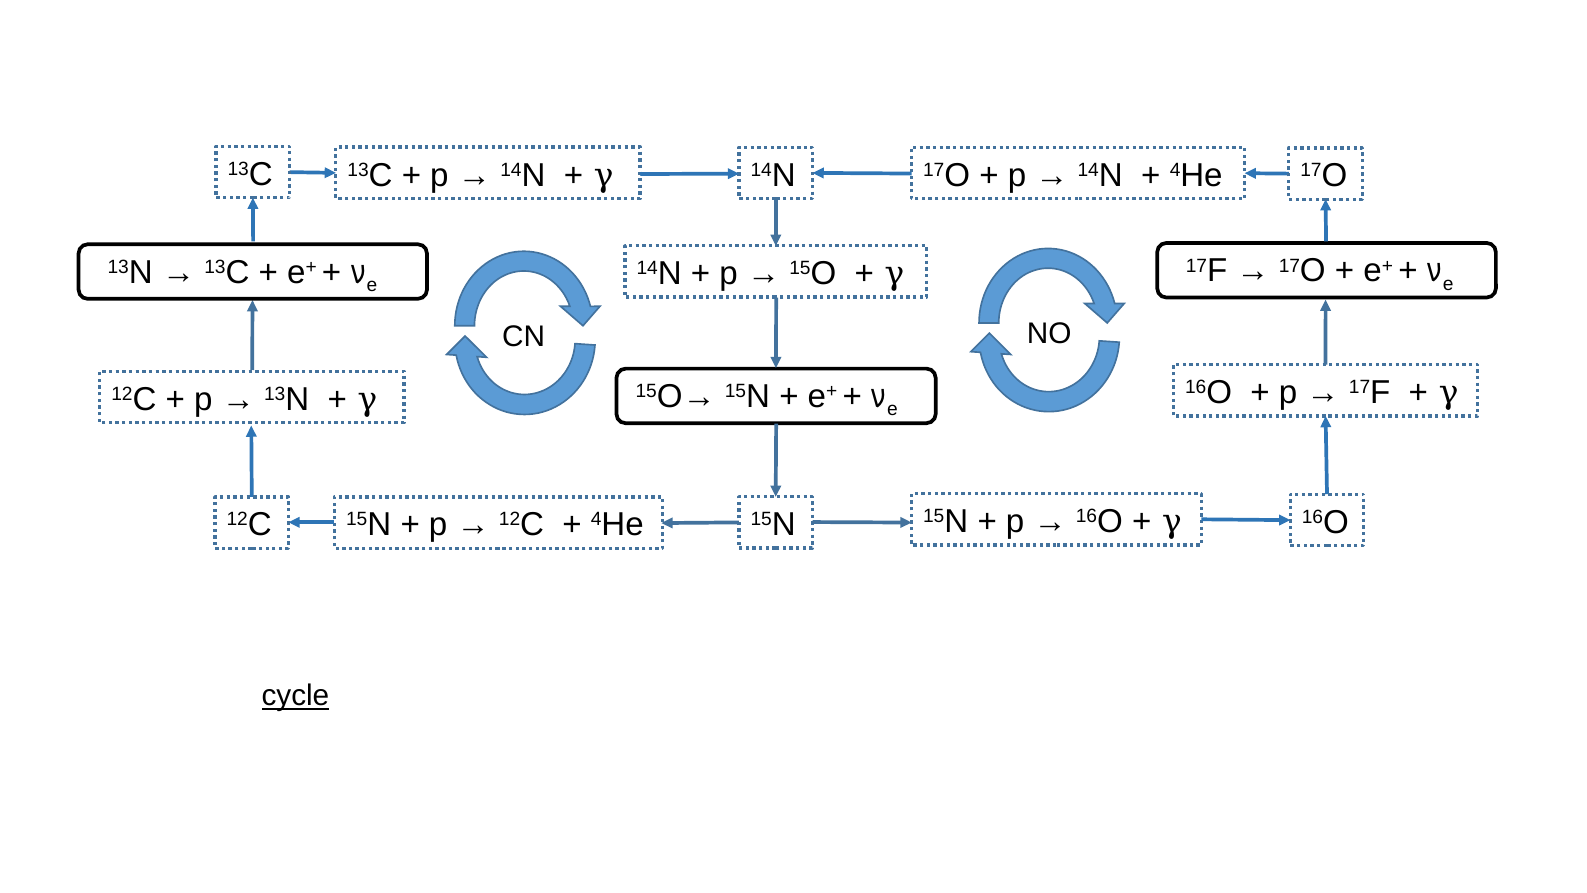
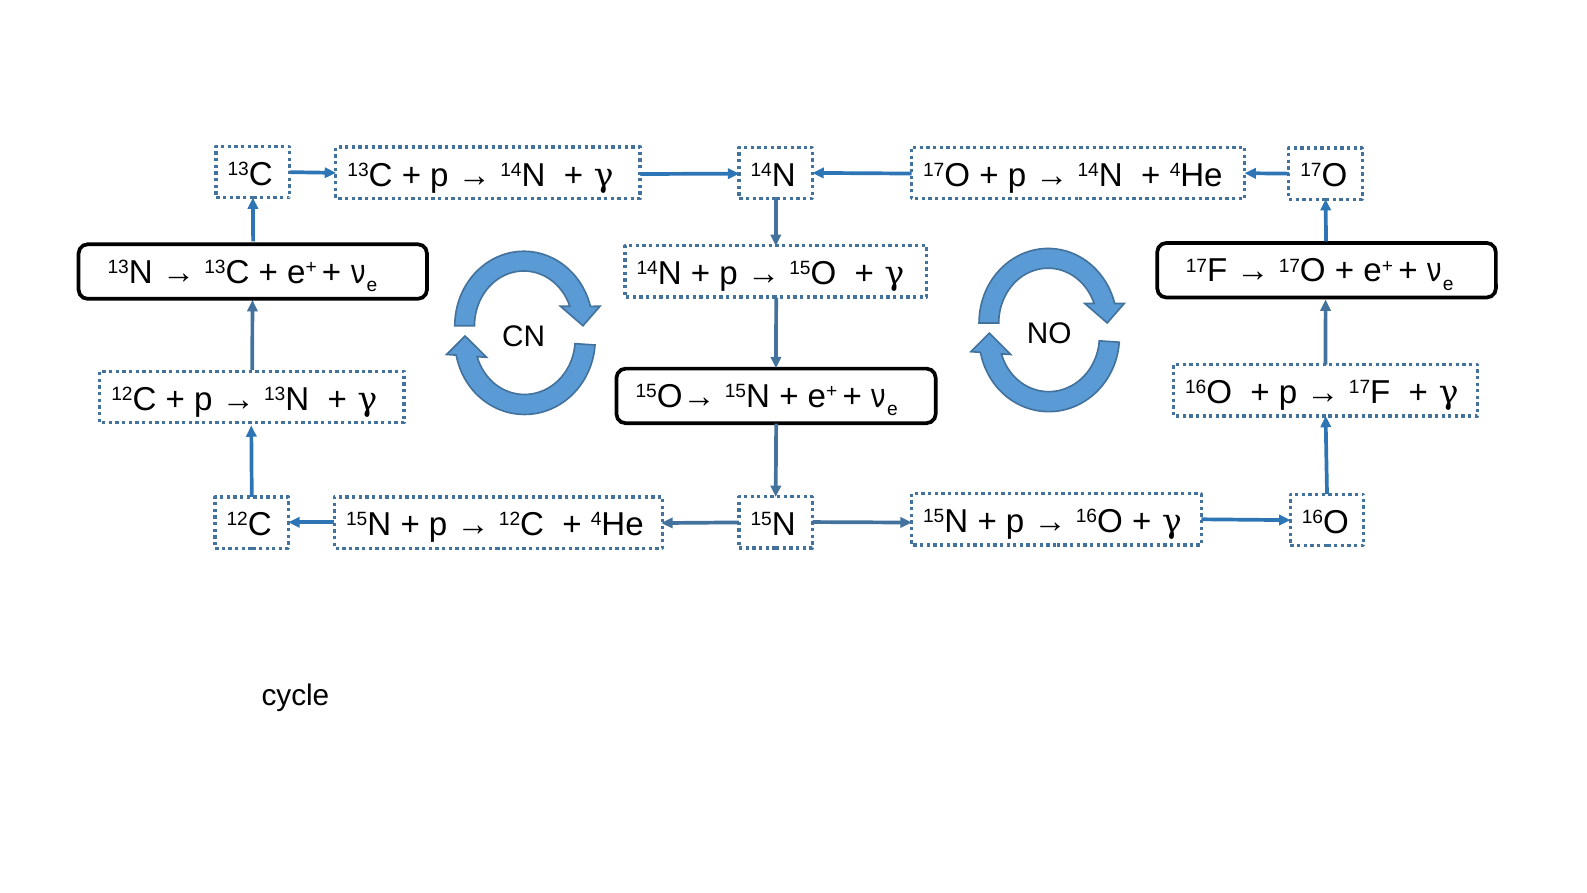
cycle underline: present -> none
